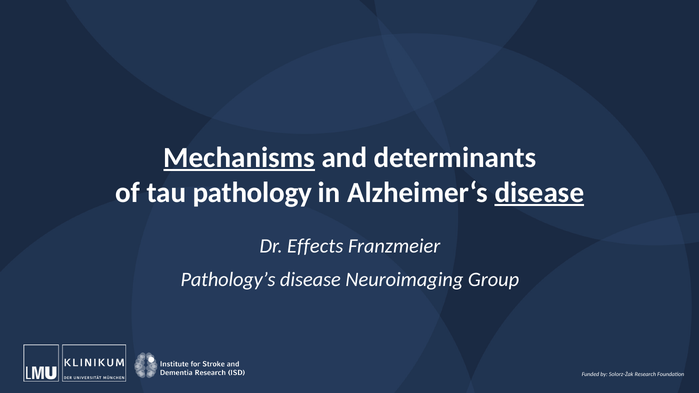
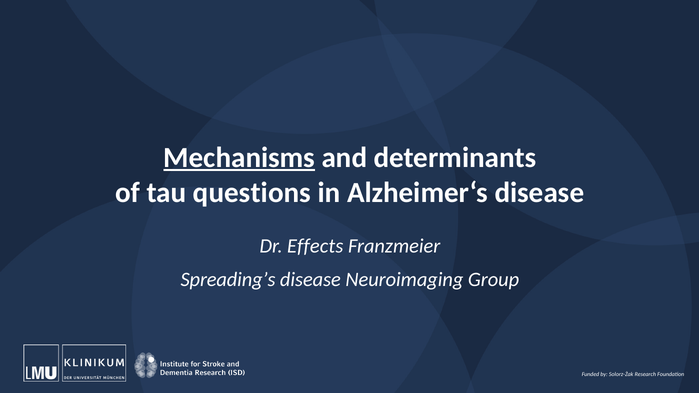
pathology: pathology -> questions
disease at (539, 192) underline: present -> none
Pathology’s: Pathology’s -> Spreading’s
